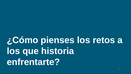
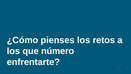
historia: historia -> número
